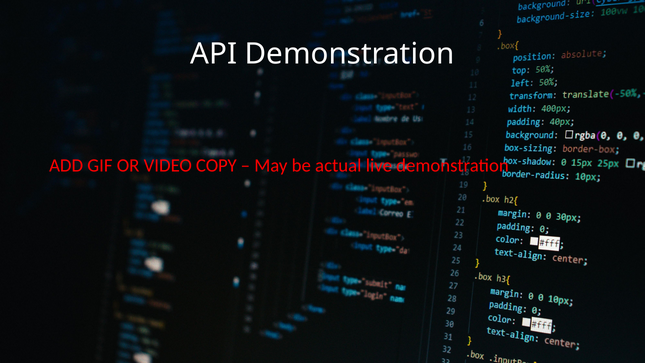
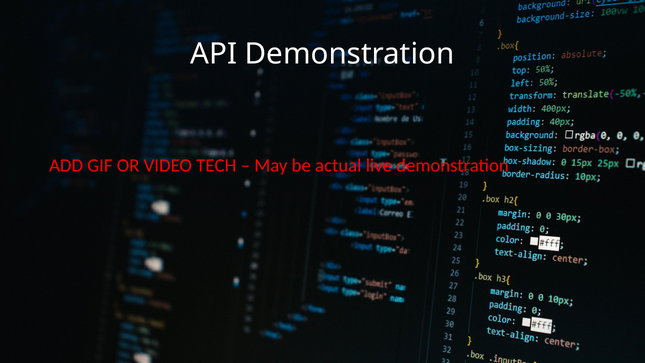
COPY: COPY -> TECH
